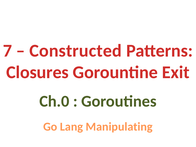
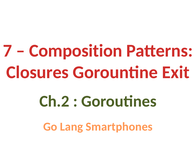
Constructed: Constructed -> Composition
Ch.0: Ch.0 -> Ch.2
Manipulating: Manipulating -> Smartphones
